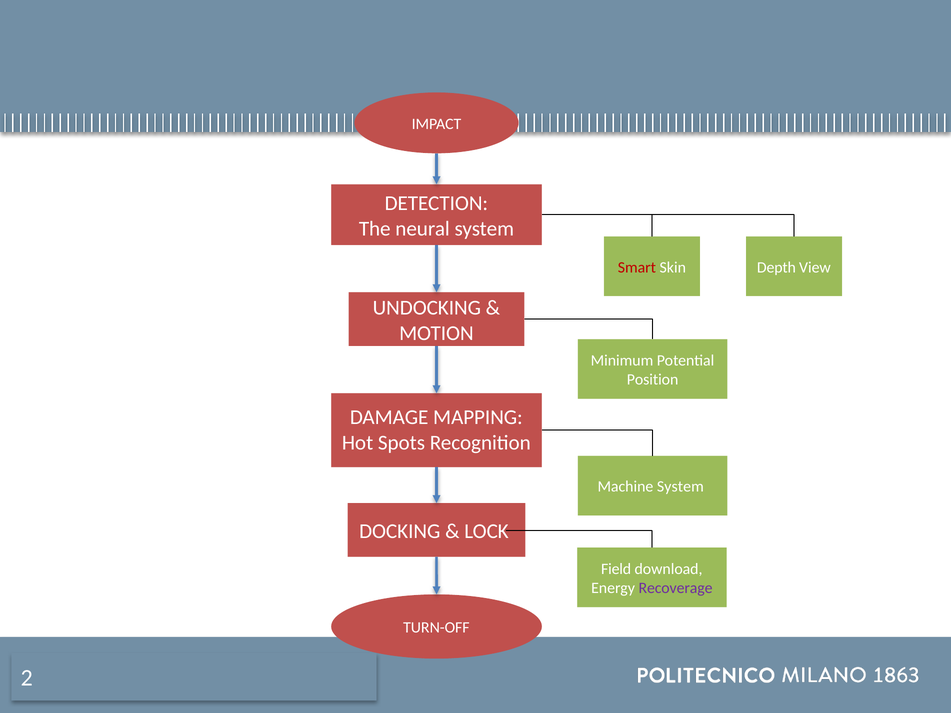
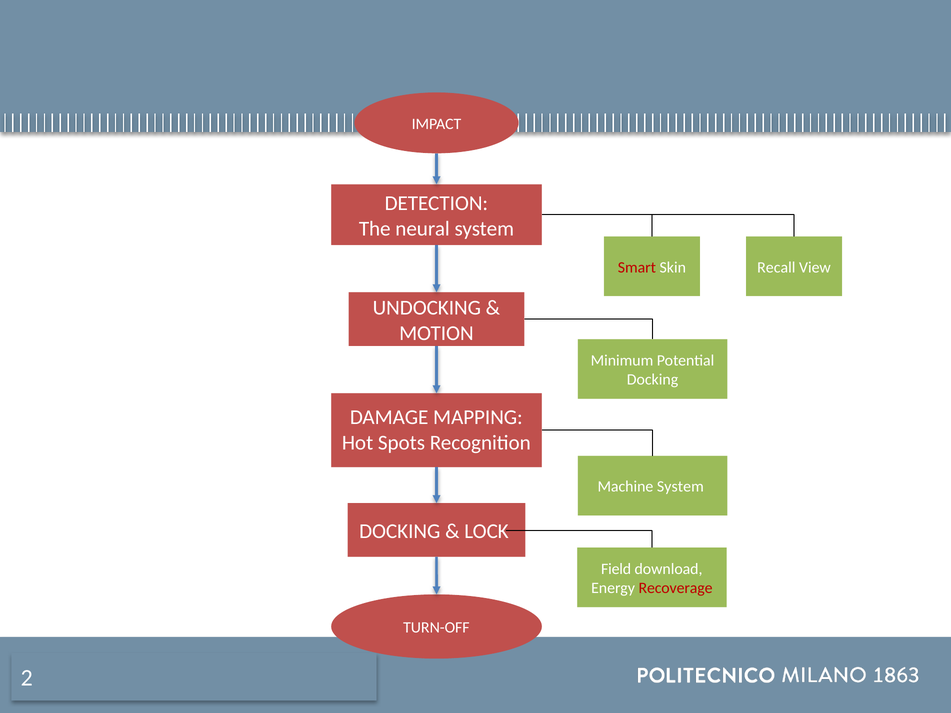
Depth: Depth -> Recall
Position at (653, 380): Position -> Docking
Recoverage colour: purple -> red
